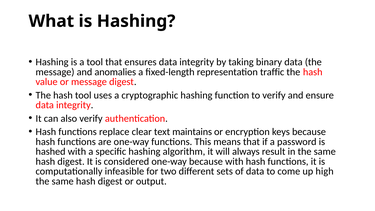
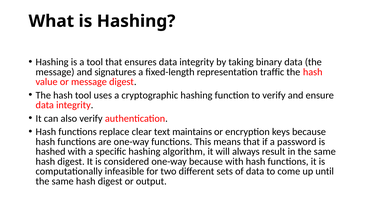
anomalies: anomalies -> signatures
high: high -> until
